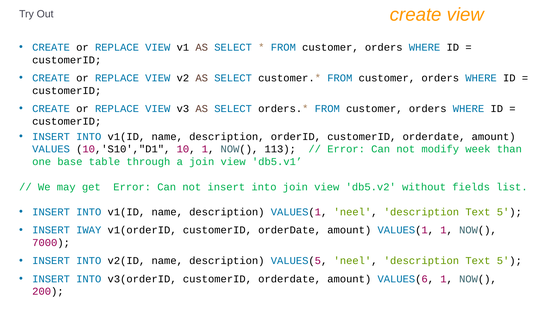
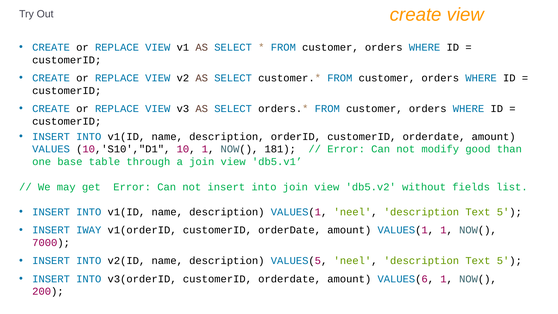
113: 113 -> 181
week: week -> good
